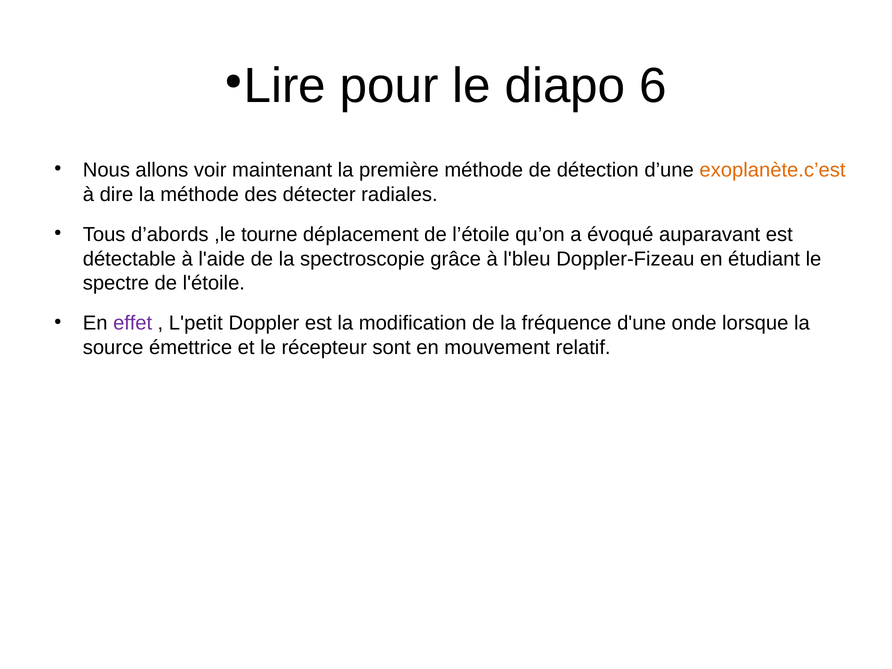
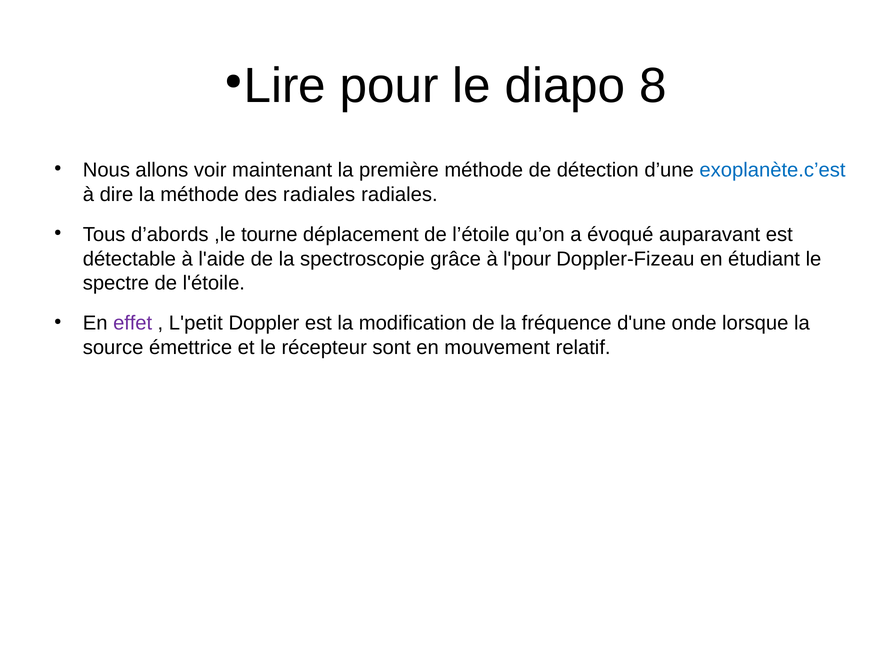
6: 6 -> 8
exoplanète.c’est colour: orange -> blue
des détecter: détecter -> radiales
l'bleu: l'bleu -> l'pour
